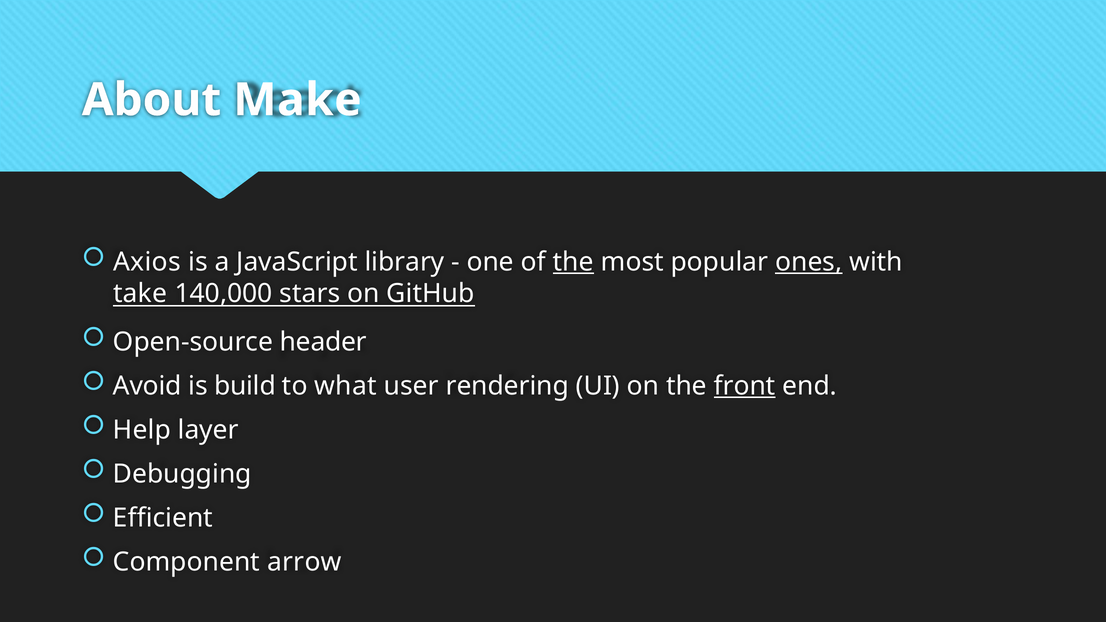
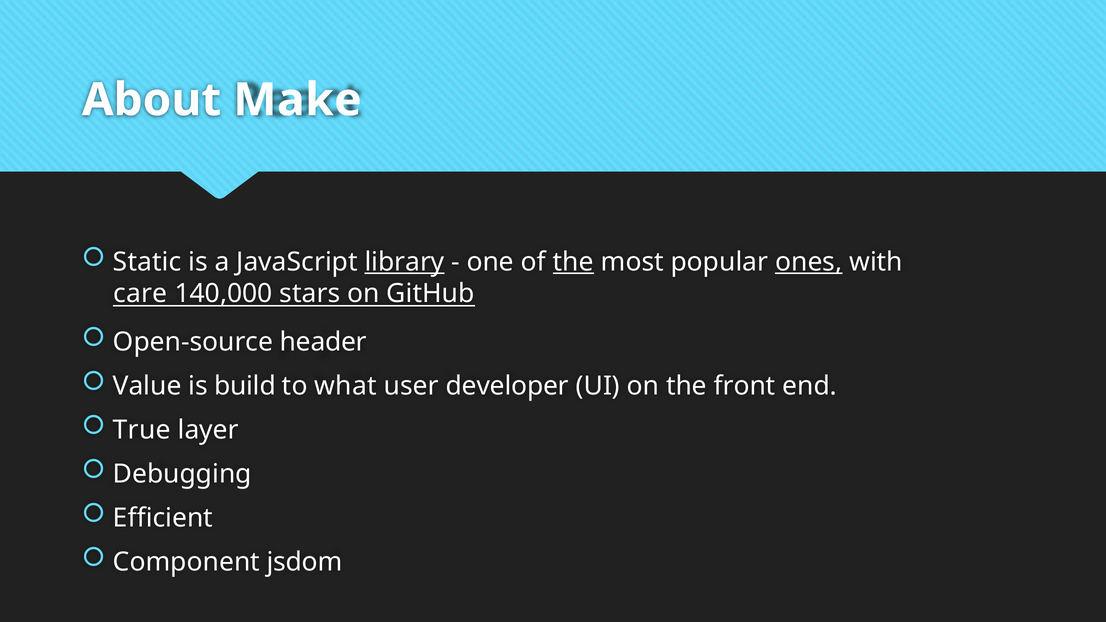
Axios: Axios -> Static
library underline: none -> present
take: take -> care
Avoid: Avoid -> Value
rendering: rendering -> developer
front underline: present -> none
Help: Help -> True
arrow: arrow -> jsdom
